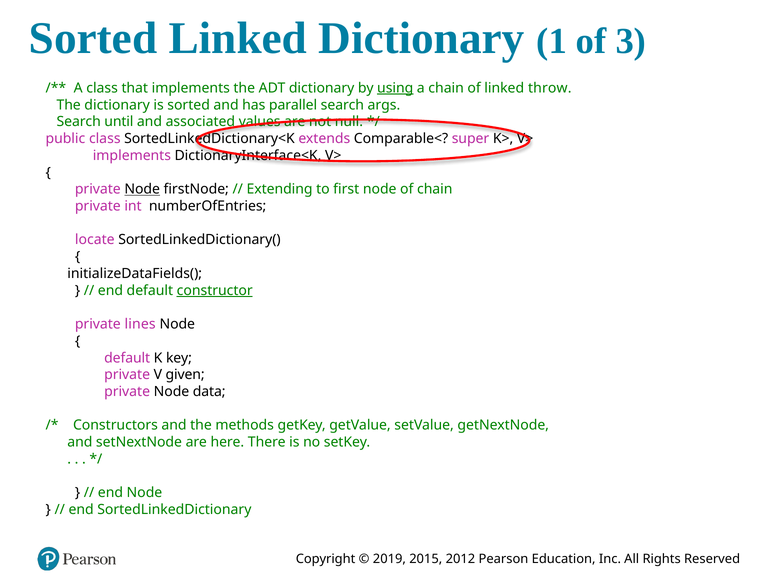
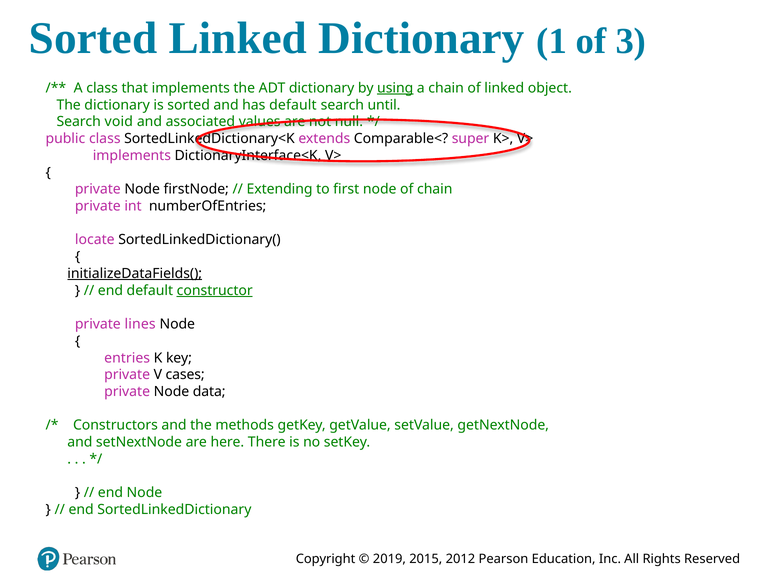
throw: throw -> object
has parallel: parallel -> default
args: args -> until
until: until -> void
Node at (142, 189) underline: present -> none
initializeDataFields( underline: none -> present
default at (127, 358): default -> entries
given: given -> cases
